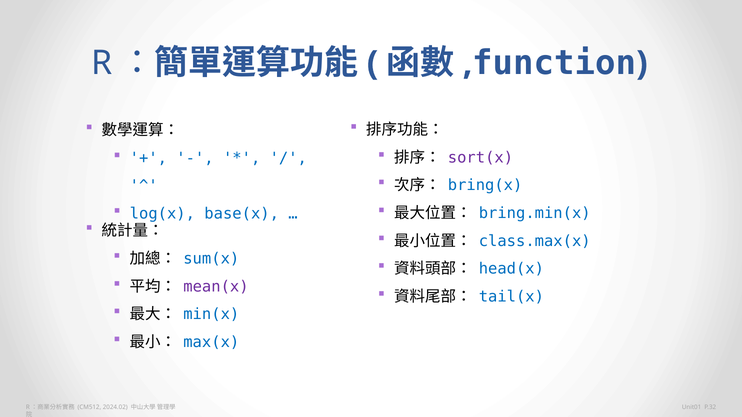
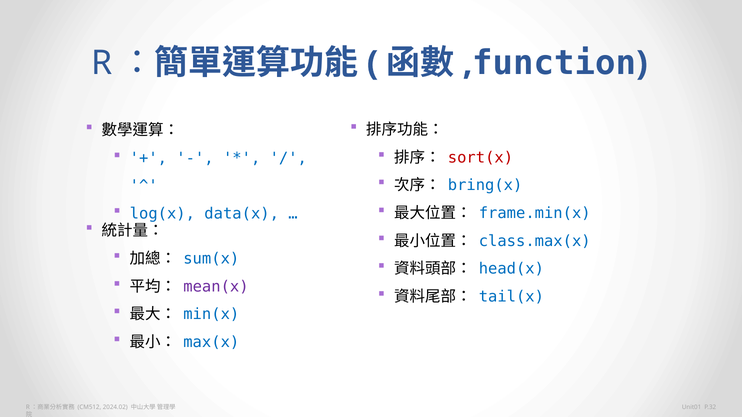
sort(x colour: purple -> red
bring.min(x: bring.min(x -> frame.min(x
base(x: base(x -> data(x
